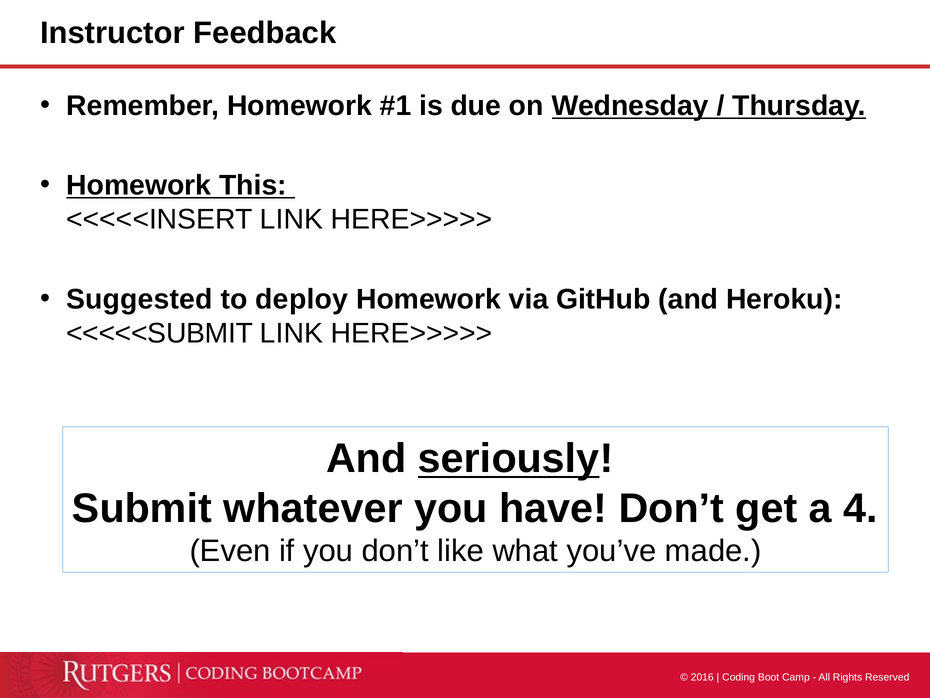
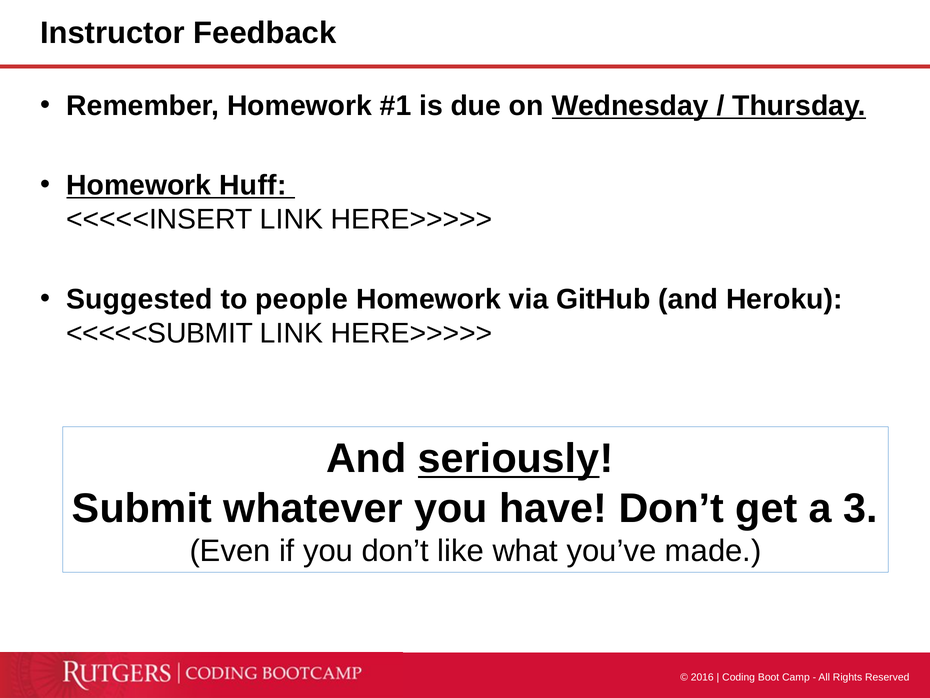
This: This -> Huff
deploy: deploy -> people
4: 4 -> 3
